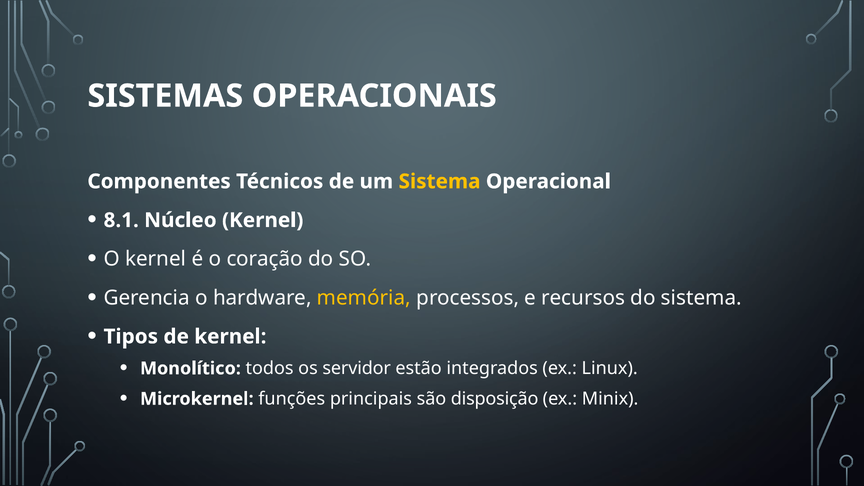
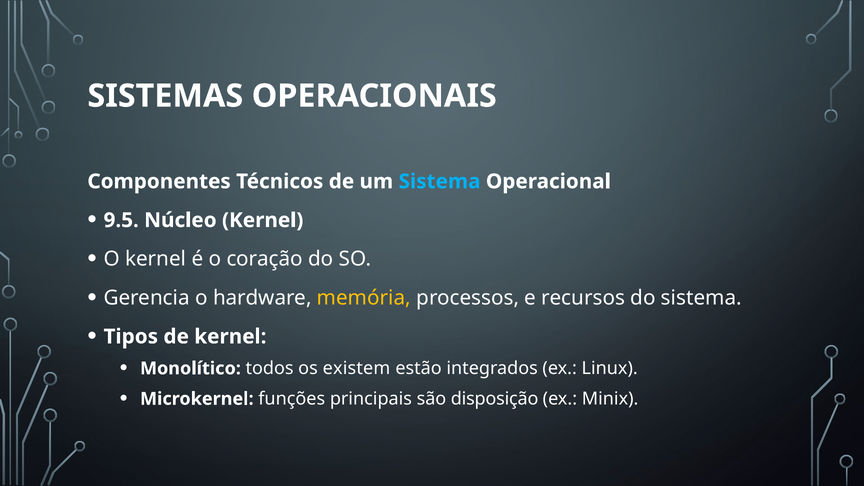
Sistema at (440, 181) colour: yellow -> light blue
8.1: 8.1 -> 9.5
servidor: servidor -> existem
